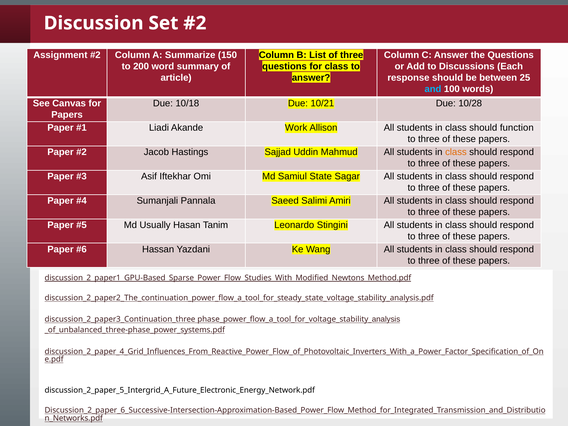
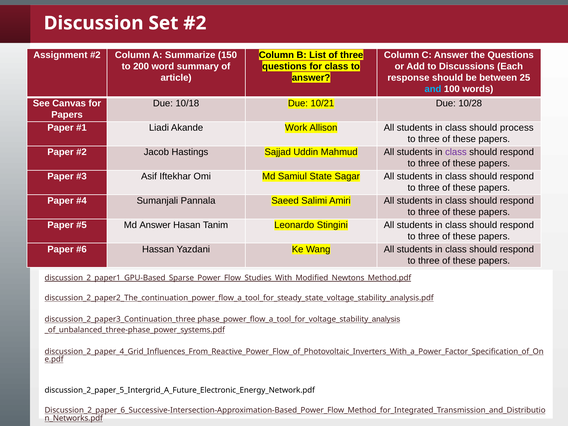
function: function -> process
class at (456, 152) colour: orange -> purple
Md Usually: Usually -> Answer
